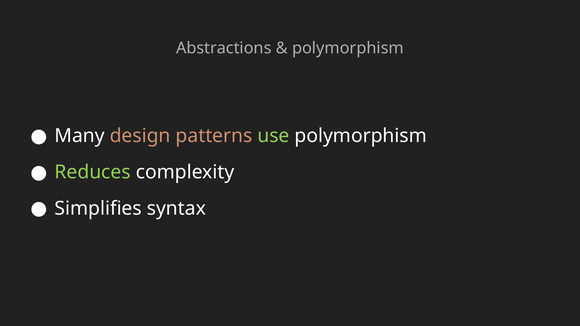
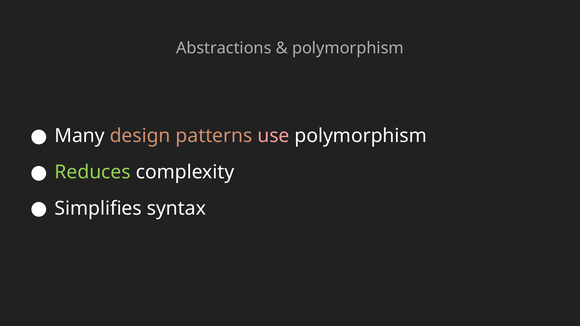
use colour: light green -> pink
